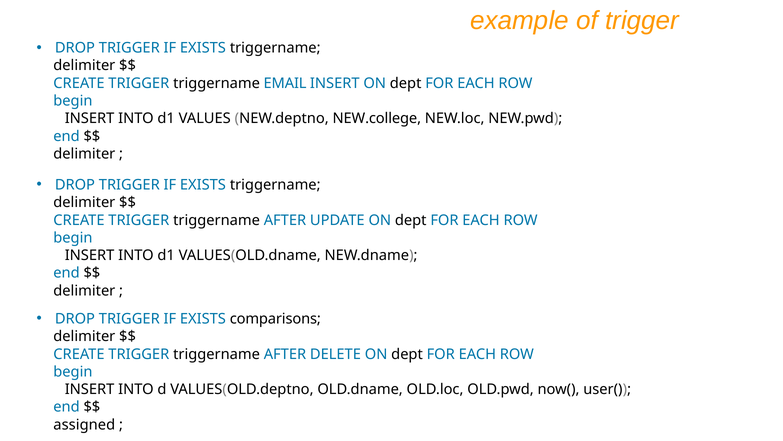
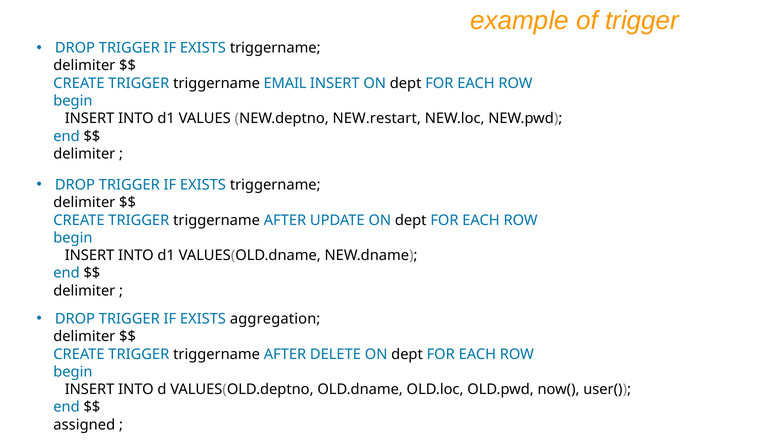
NEW.college: NEW.college -> NEW.restart
comparisons: comparisons -> aggregation
